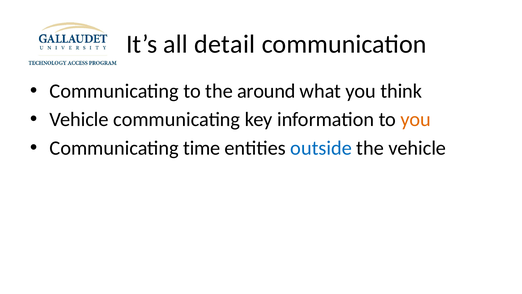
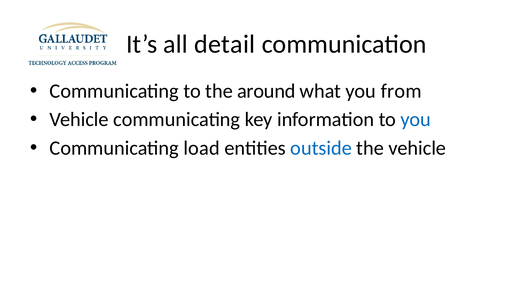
think: think -> from
you at (416, 119) colour: orange -> blue
time: time -> load
